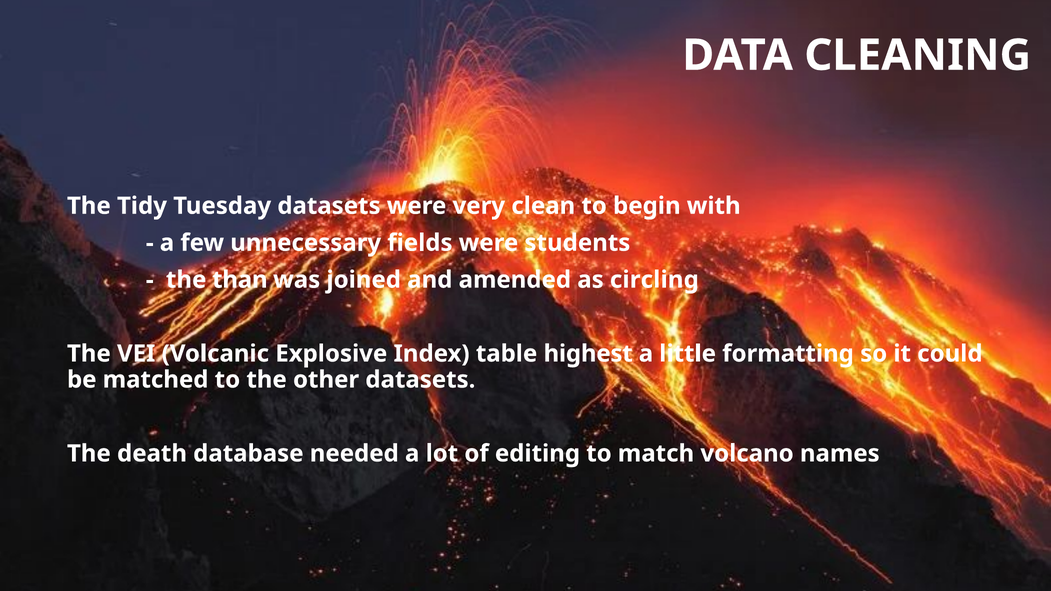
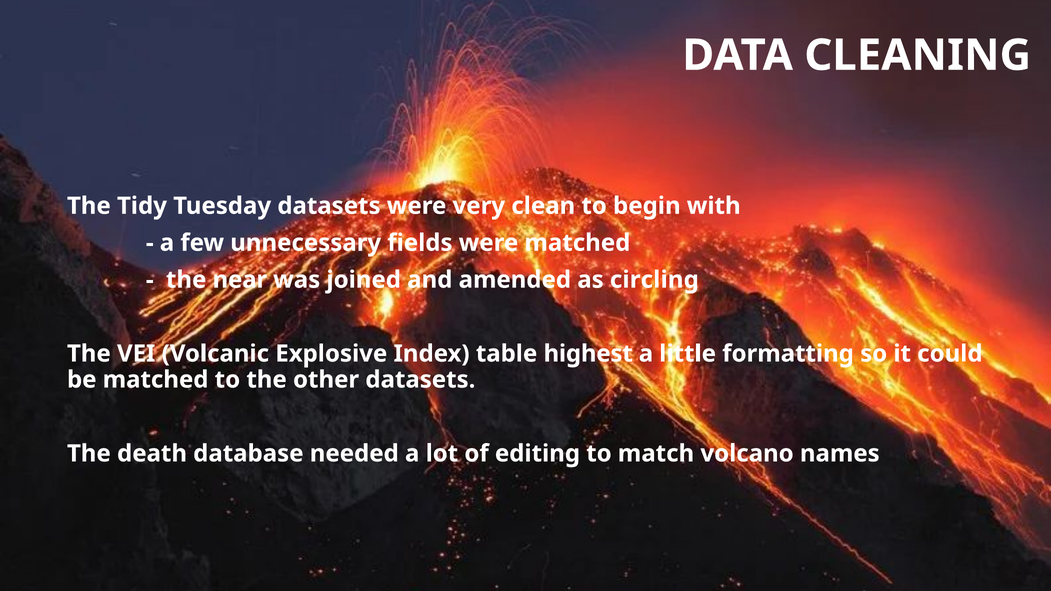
were students: students -> matched
than: than -> near
